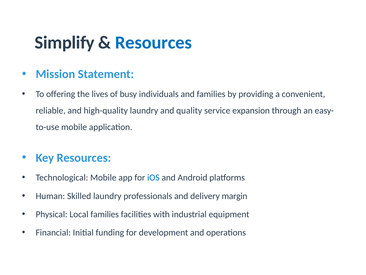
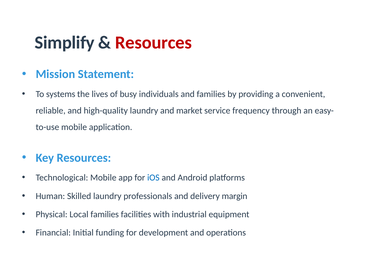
Resources at (154, 42) colour: blue -> red
offering: offering -> systems
quality: quality -> market
expansion: expansion -> frequency
